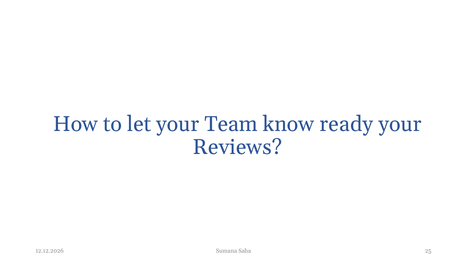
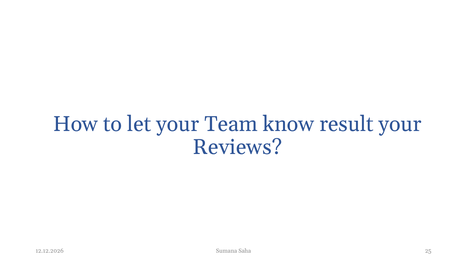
ready: ready -> result
